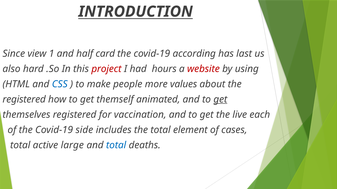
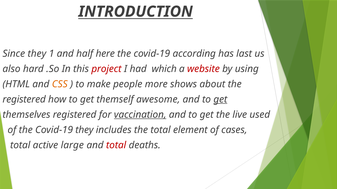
Since view: view -> they
card: card -> here
hours: hours -> which
CSS colour: blue -> orange
values: values -> shows
animated: animated -> awesome
vaccination underline: none -> present
each: each -> used
Covid-19 side: side -> they
total at (116, 146) colour: blue -> red
